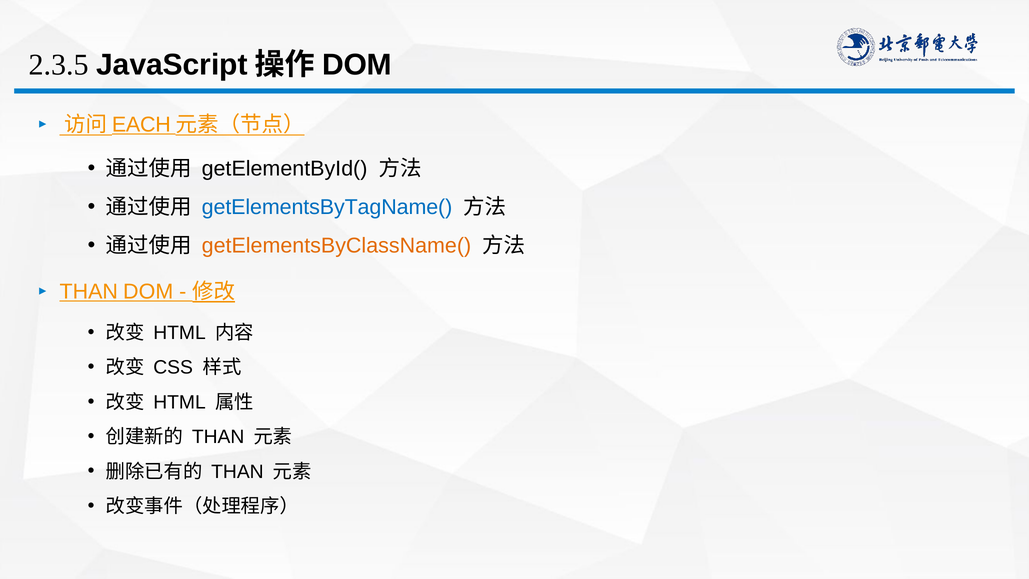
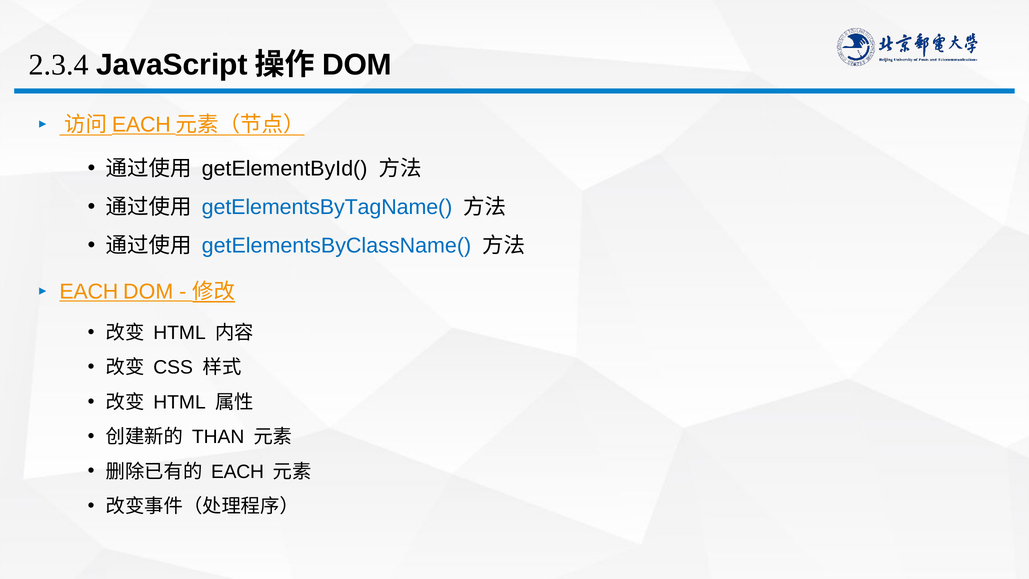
2.3.5: 2.3.5 -> 2.3.4
getElementsByClassName( colour: orange -> blue
THAN at (89, 291): THAN -> EACH
THAN at (237, 472): THAN -> EACH
